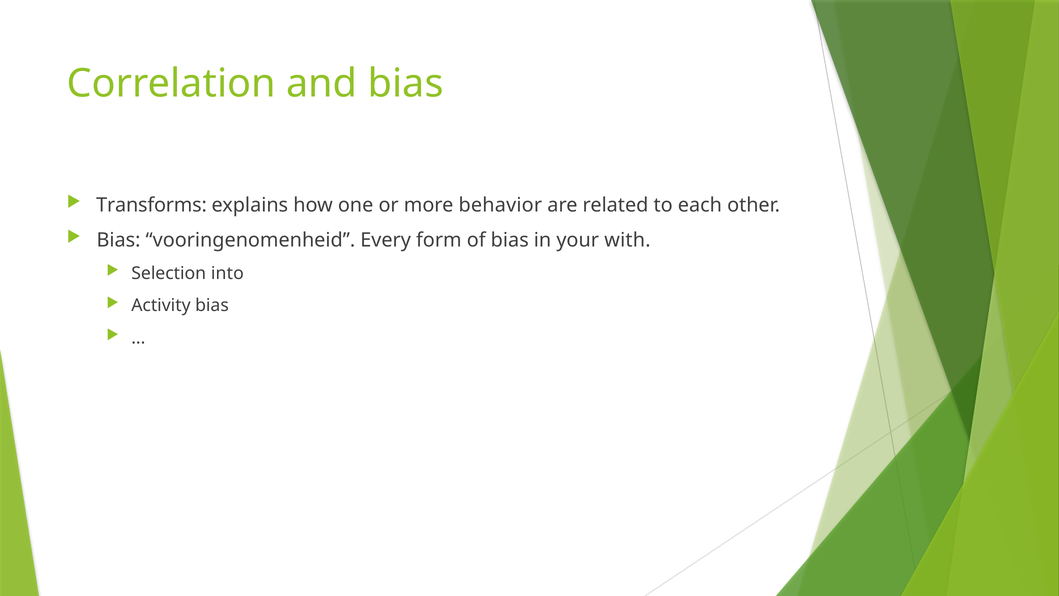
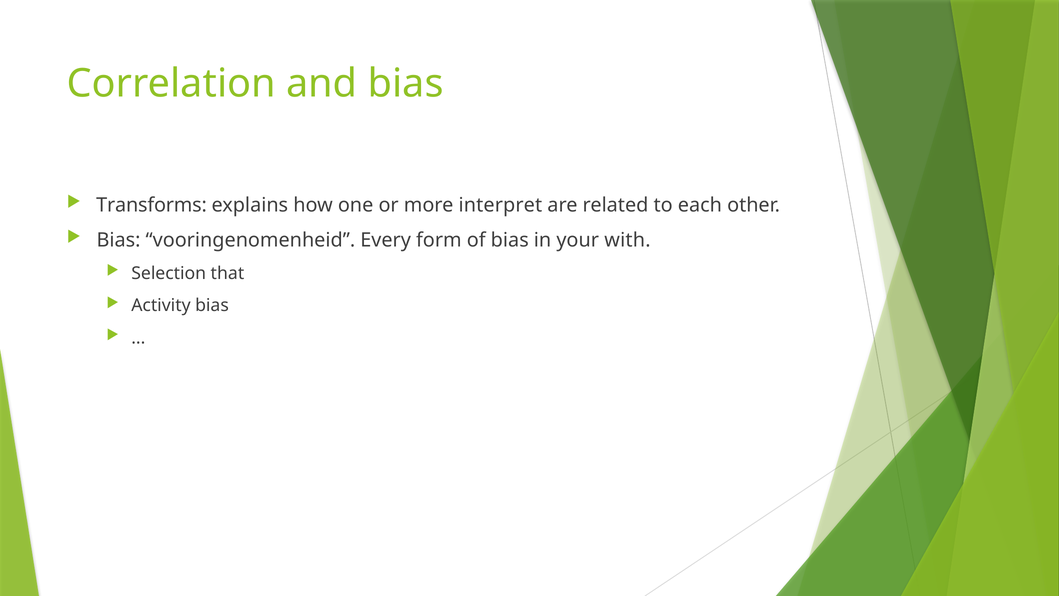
behavior: behavior -> interpret
into: into -> that
